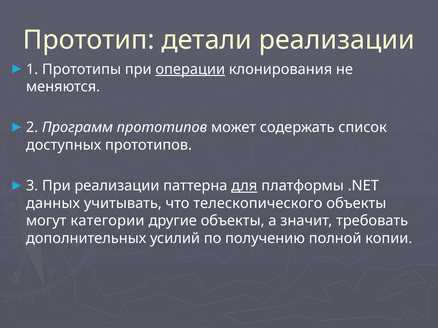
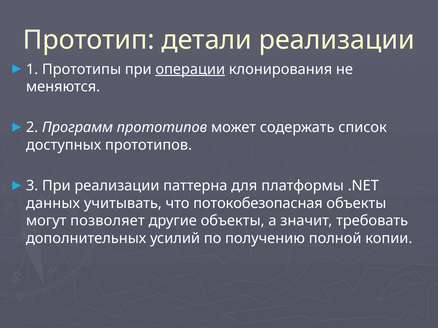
для underline: present -> none
телескопического: телескопического -> потокобезопасная
категории: категории -> позволяет
